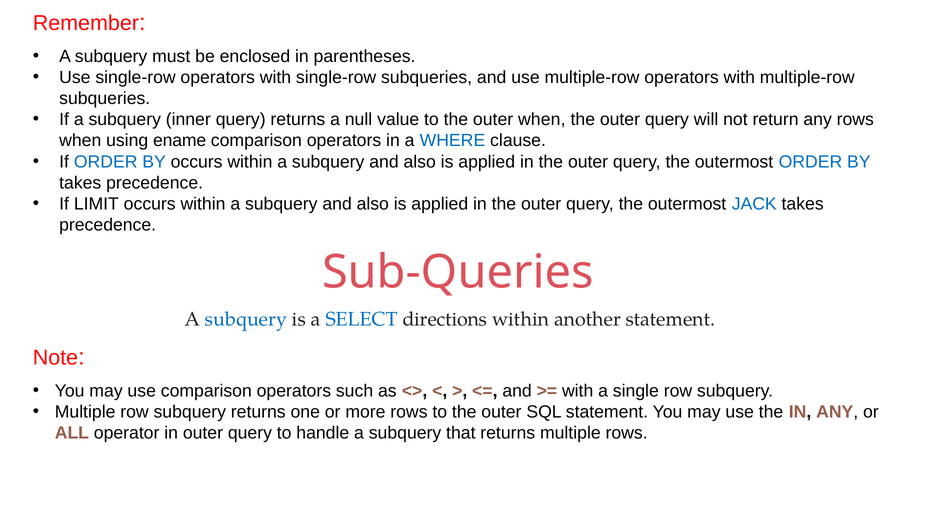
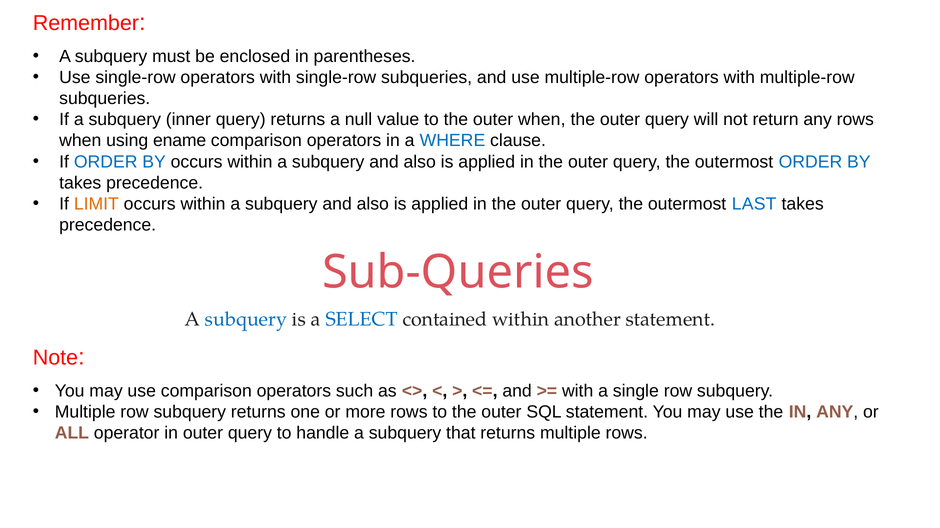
LIMIT colour: black -> orange
JACK: JACK -> LAST
directions: directions -> contained
